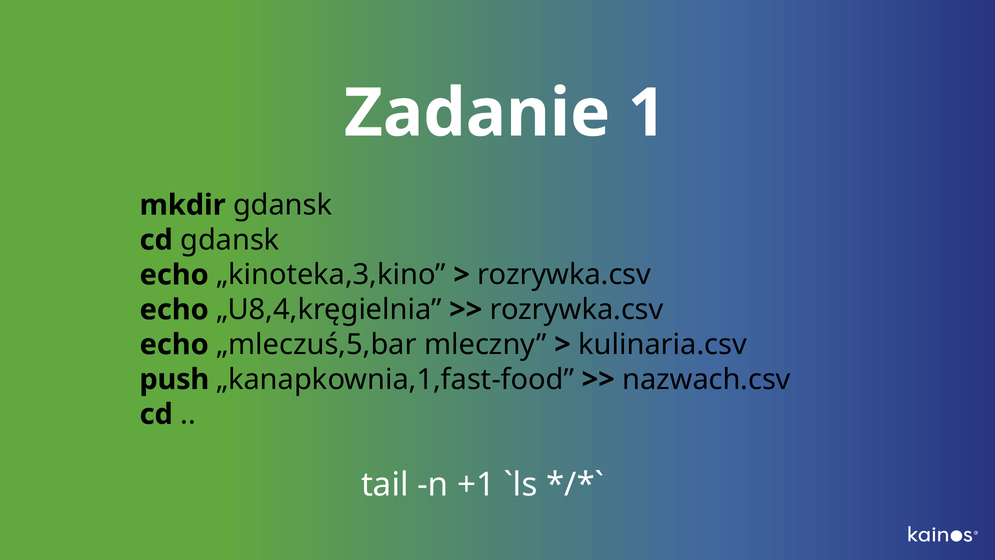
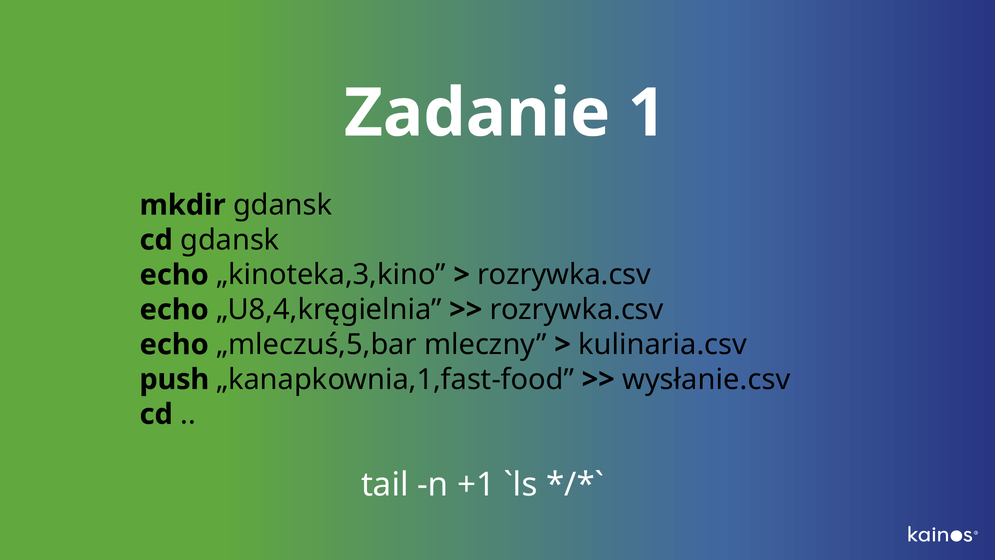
nazwach.csv: nazwach.csv -> wysłanie.csv
